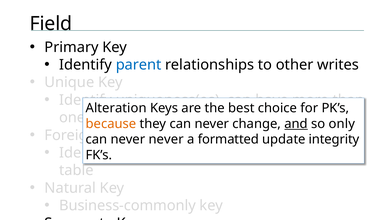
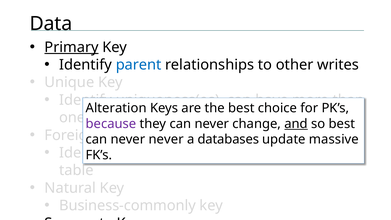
Field: Field -> Data
Primary underline: none -> present
because colour: orange -> purple
so only: only -> best
formatted: formatted -> databases
integrity: integrity -> massive
